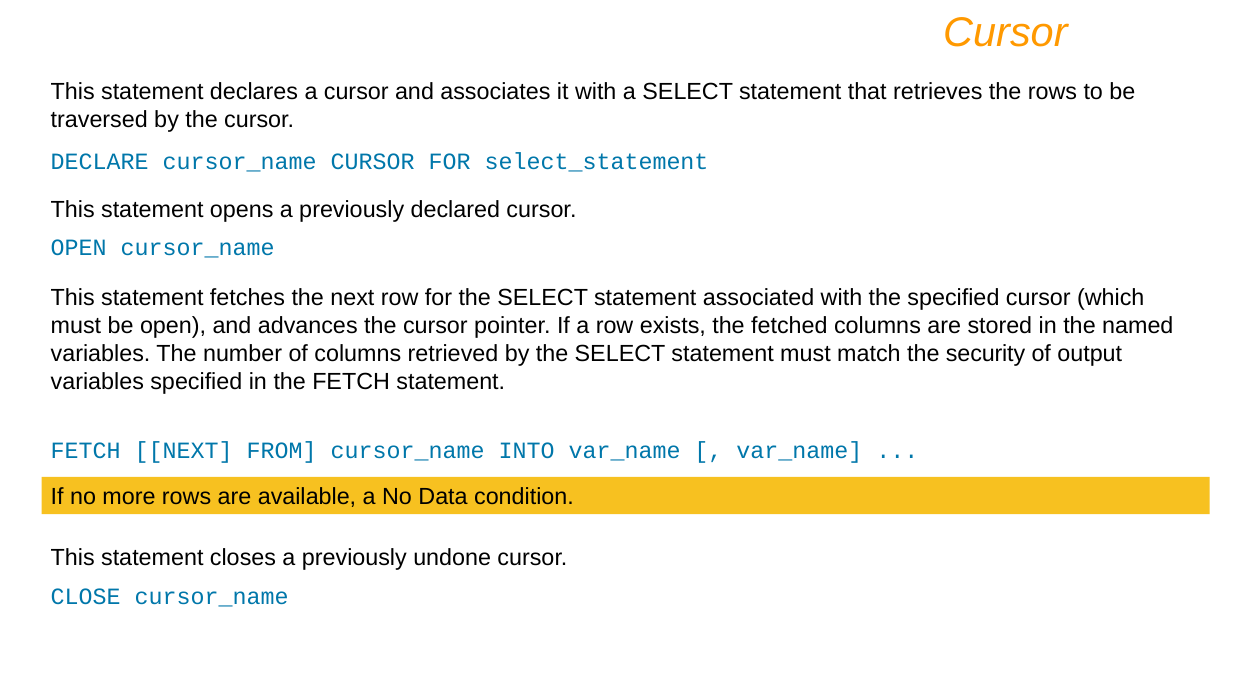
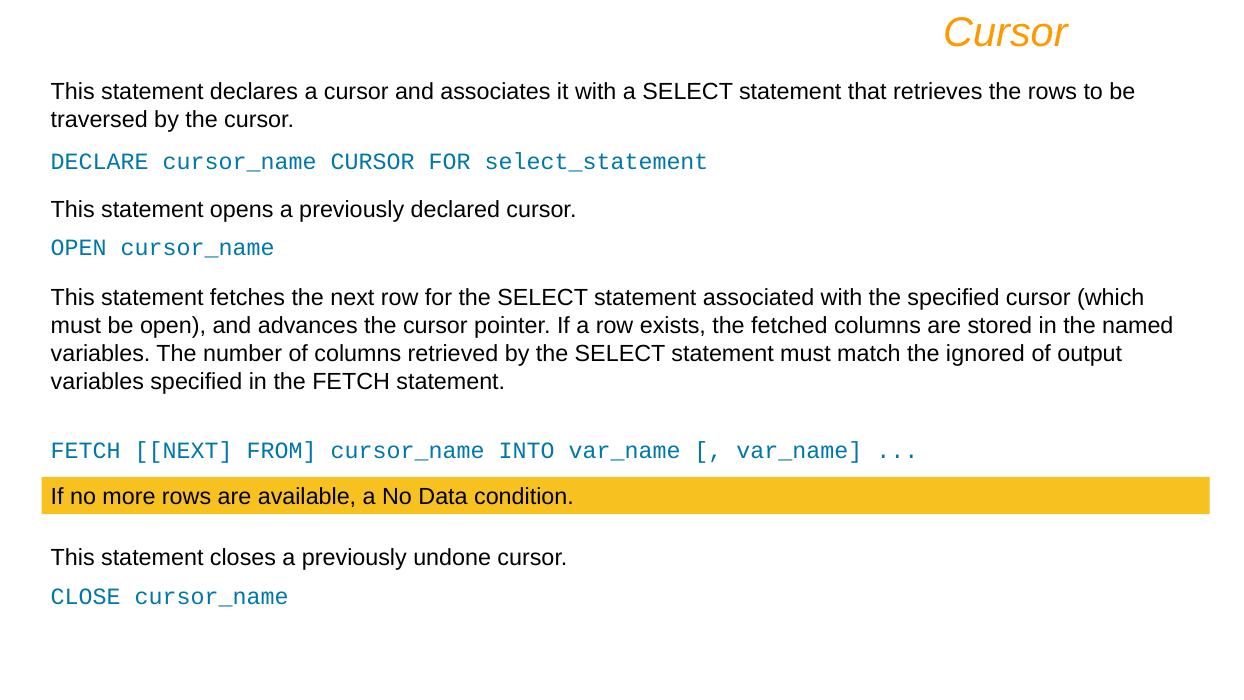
security: security -> ignored
